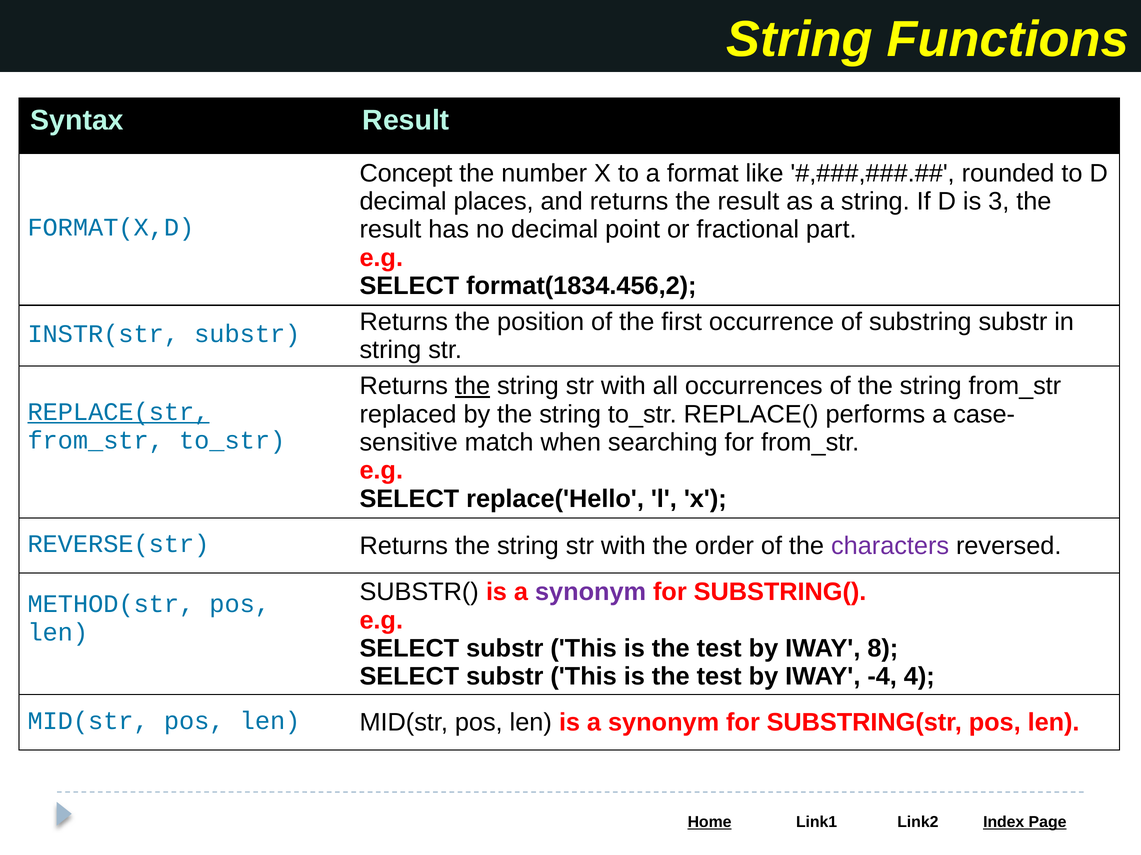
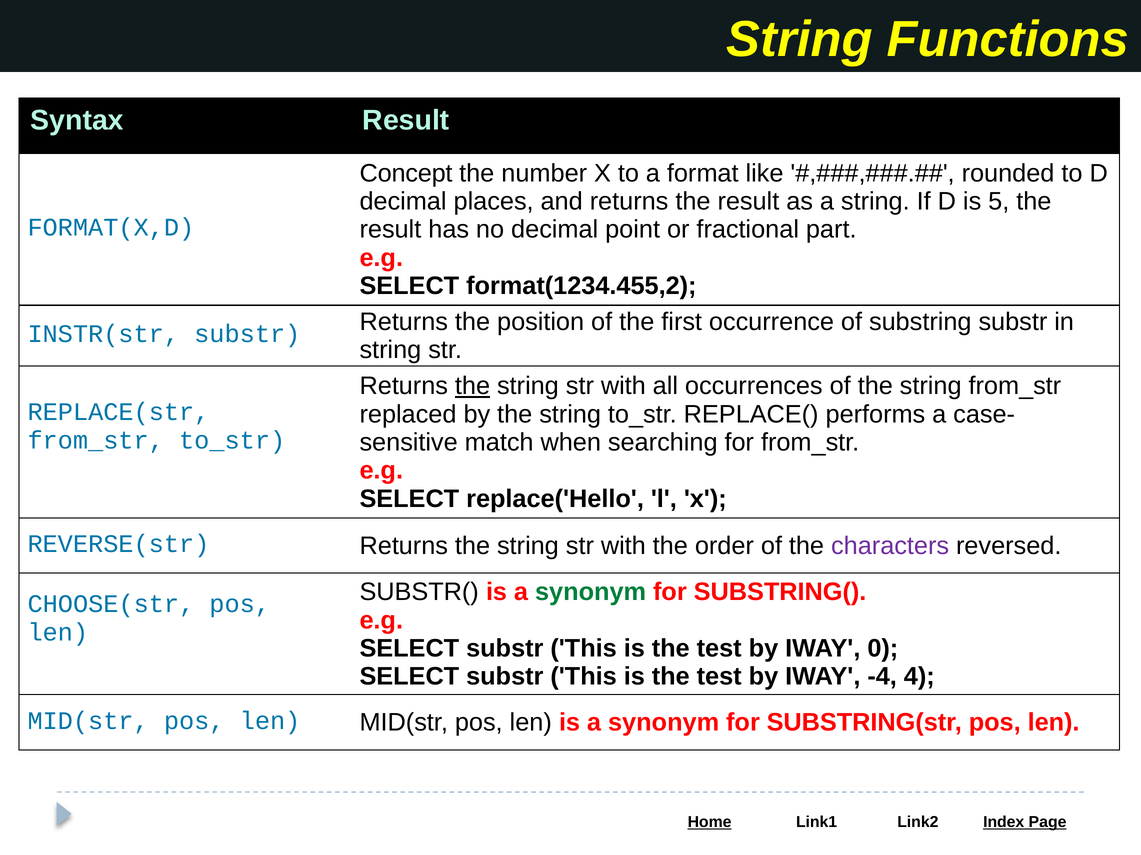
3: 3 -> 5
format(1834.456,2: format(1834.456,2 -> format(1234.455,2
REPLACE(str underline: present -> none
synonym at (591, 593) colour: purple -> green
METHOD(str: METHOD(str -> CHOOSE(str
8: 8 -> 0
